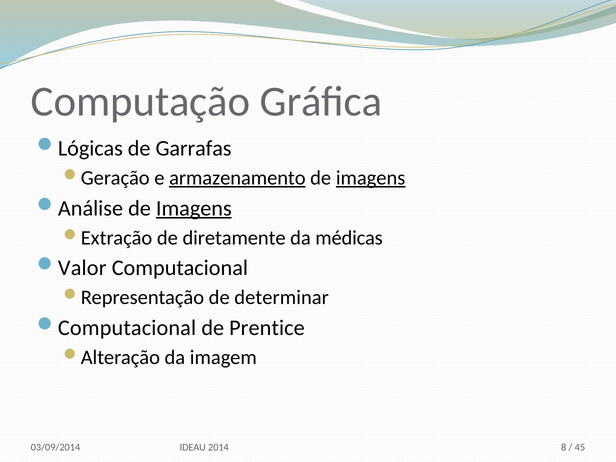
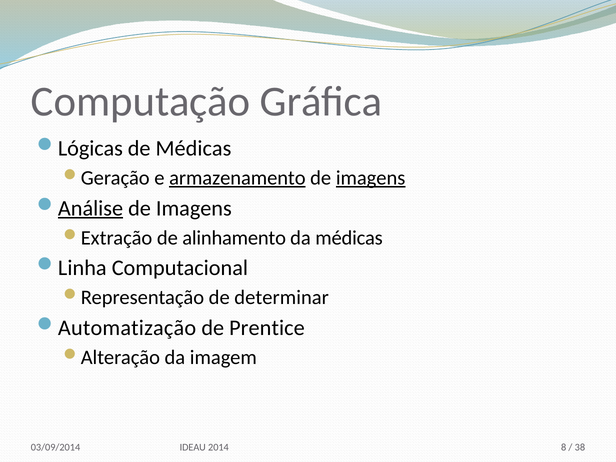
de Garrafas: Garrafas -> Médicas
Análise underline: none -> present
Imagens at (194, 208) underline: present -> none
diretamente: diretamente -> alinhamento
Valor: Valor -> Linha
Computacional at (127, 328): Computacional -> Automatização
45: 45 -> 38
